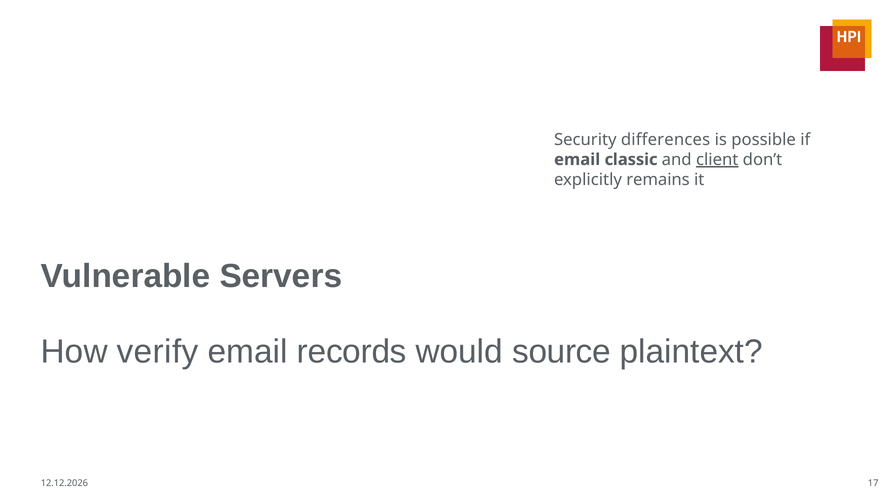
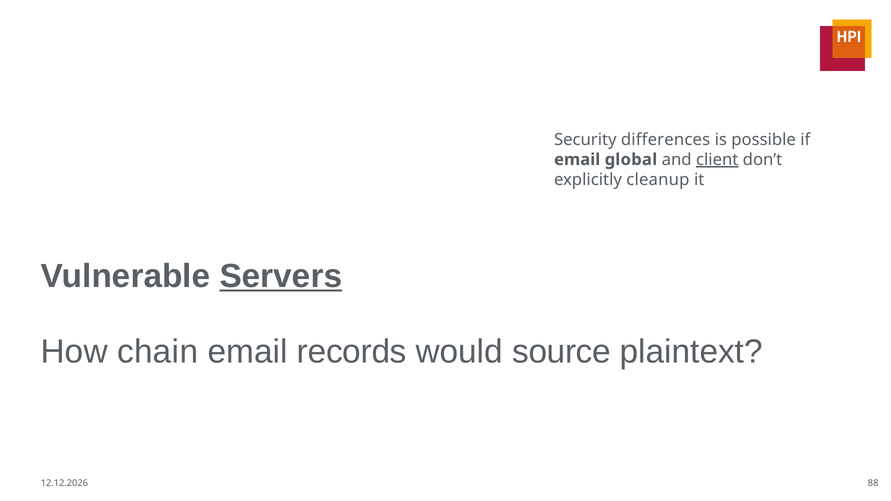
classic: classic -> global
remains: remains -> cleanup
Servers underline: none -> present
verify: verify -> chain
17: 17 -> 88
